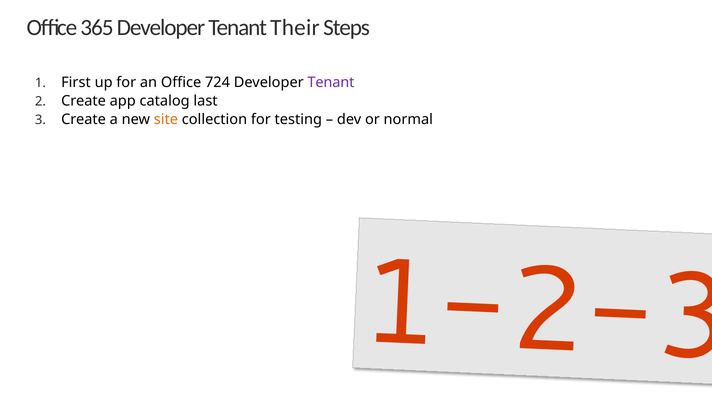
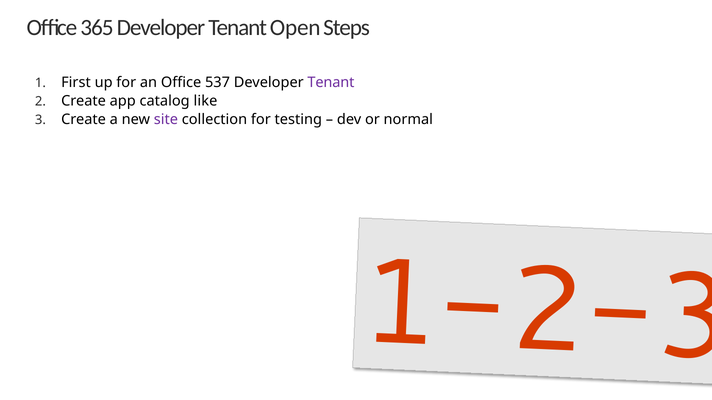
Their: Their -> Open
724: 724 -> 537
last: last -> like
site colour: orange -> purple
